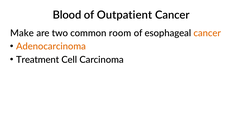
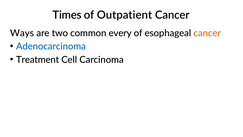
Blood: Blood -> Times
Make: Make -> Ways
room: room -> every
Adenocarcinoma colour: orange -> blue
